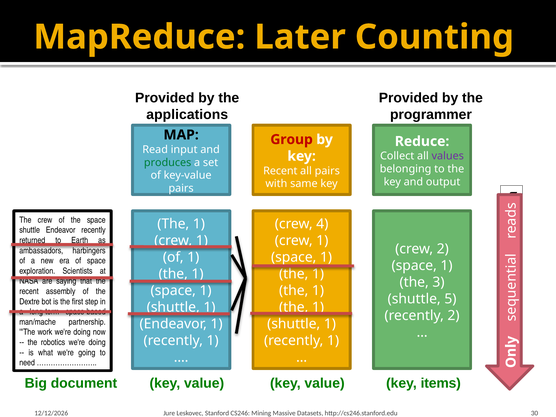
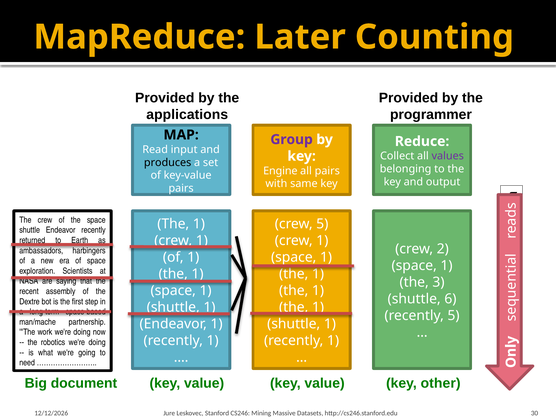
Group colour: red -> purple
produces colour: green -> black
Recent at (280, 171): Recent -> Engine
crew 4: 4 -> 5
5: 5 -> 6
recently 2: 2 -> 5
items: items -> other
